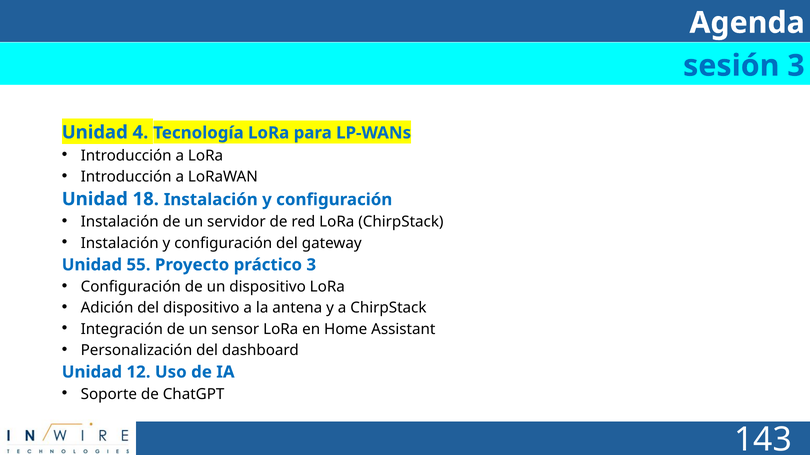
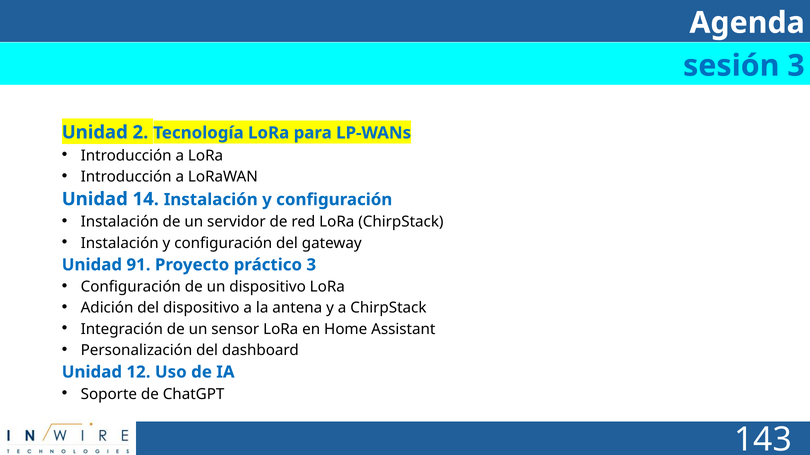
4: 4 -> 2
18: 18 -> 14
55: 55 -> 91
